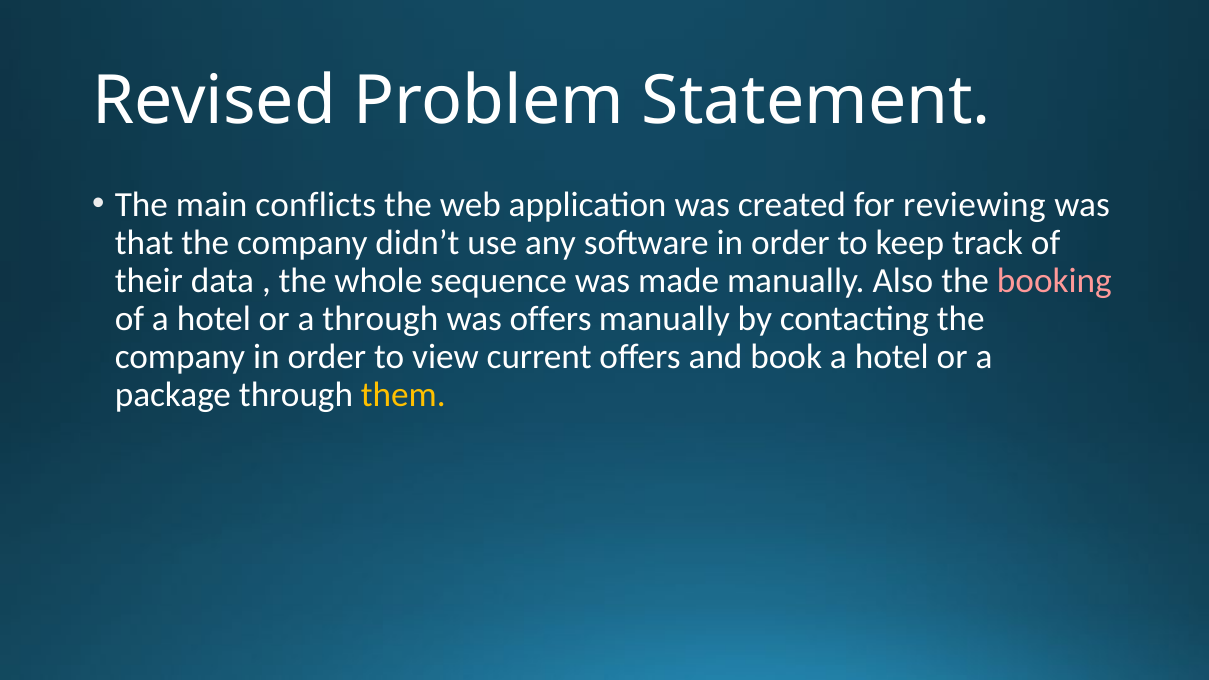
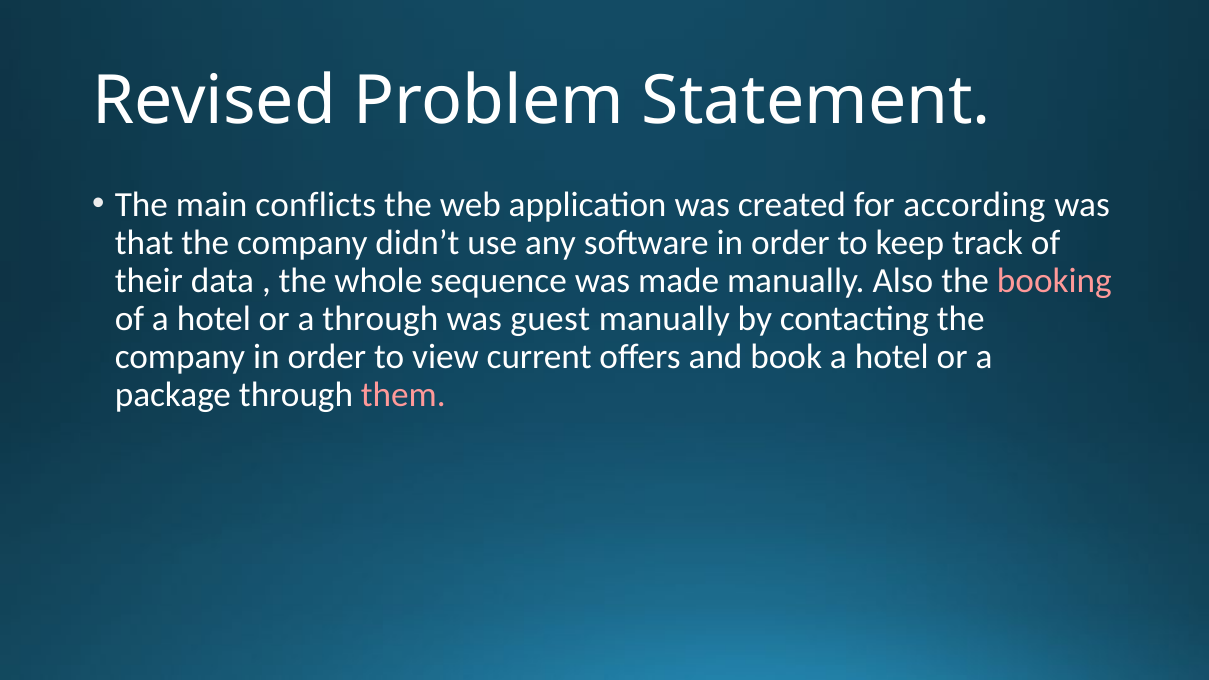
reviewing: reviewing -> according
was offers: offers -> guest
them colour: yellow -> pink
